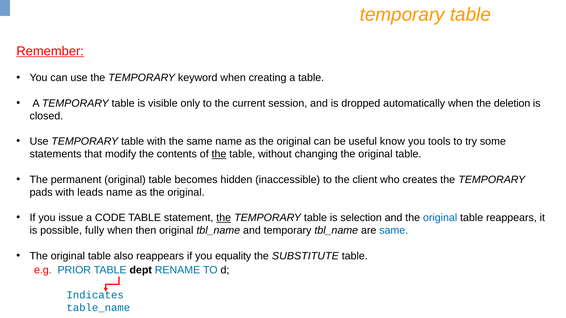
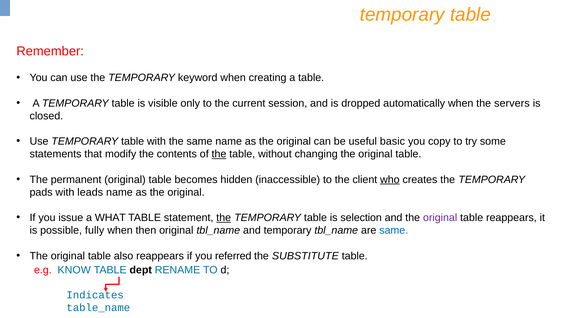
Remember underline: present -> none
deletion: deletion -> servers
know: know -> basic
tools: tools -> copy
who underline: none -> present
CODE: CODE -> WHAT
original at (440, 218) colour: blue -> purple
equality: equality -> referred
PRIOR: PRIOR -> KNOW
